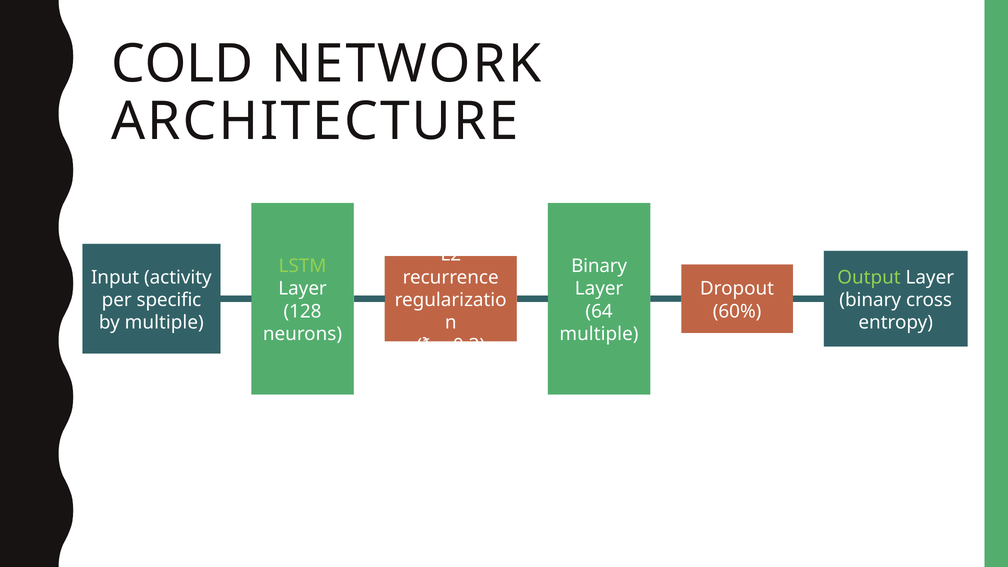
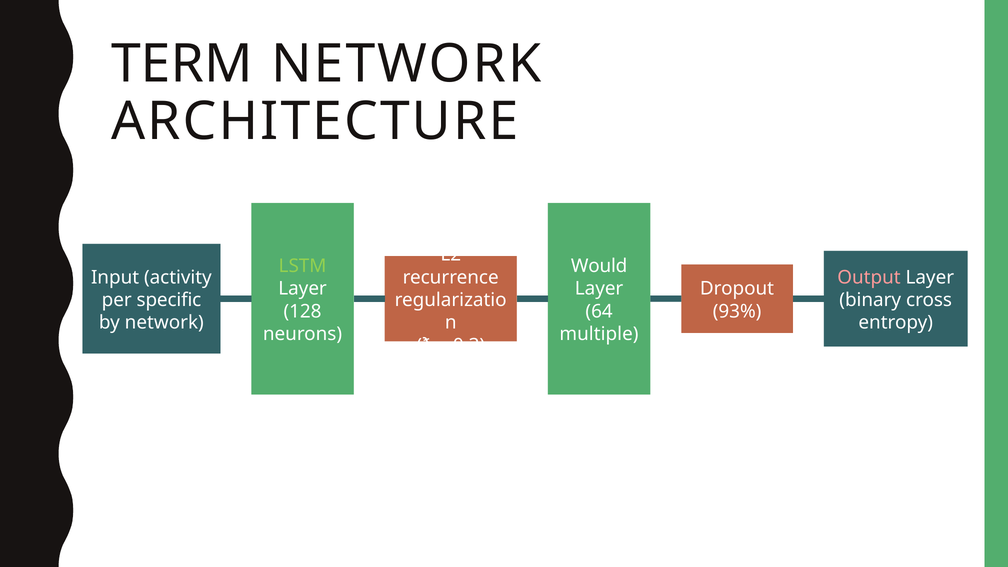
COLD: COLD -> TERM
Binary at (599, 266): Binary -> Would
Output colour: light green -> pink
60%: 60% -> 93%
by multiple: multiple -> network
